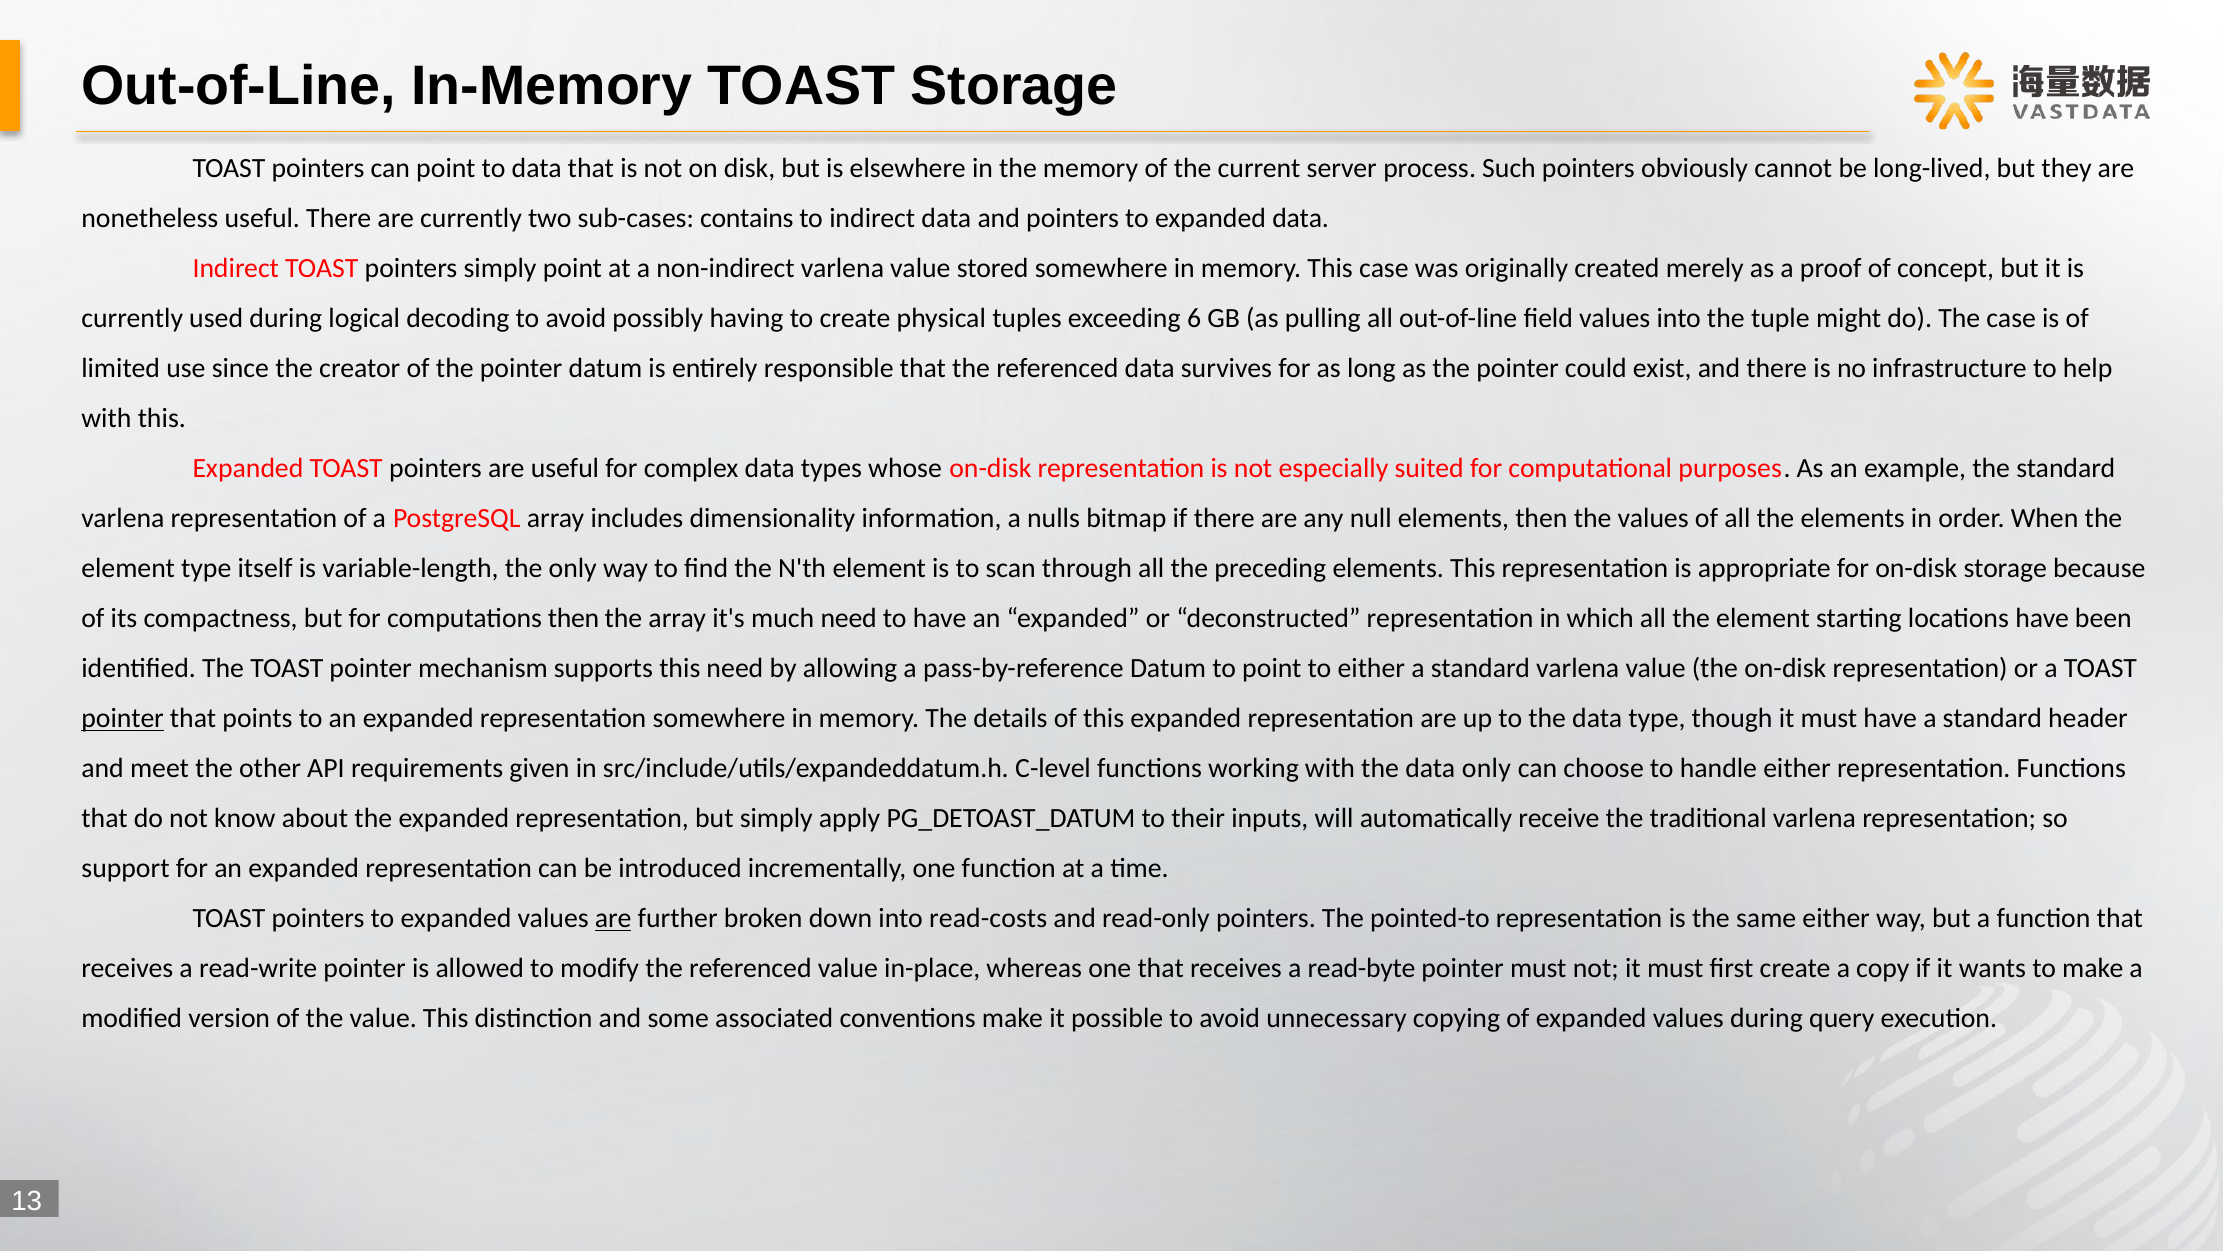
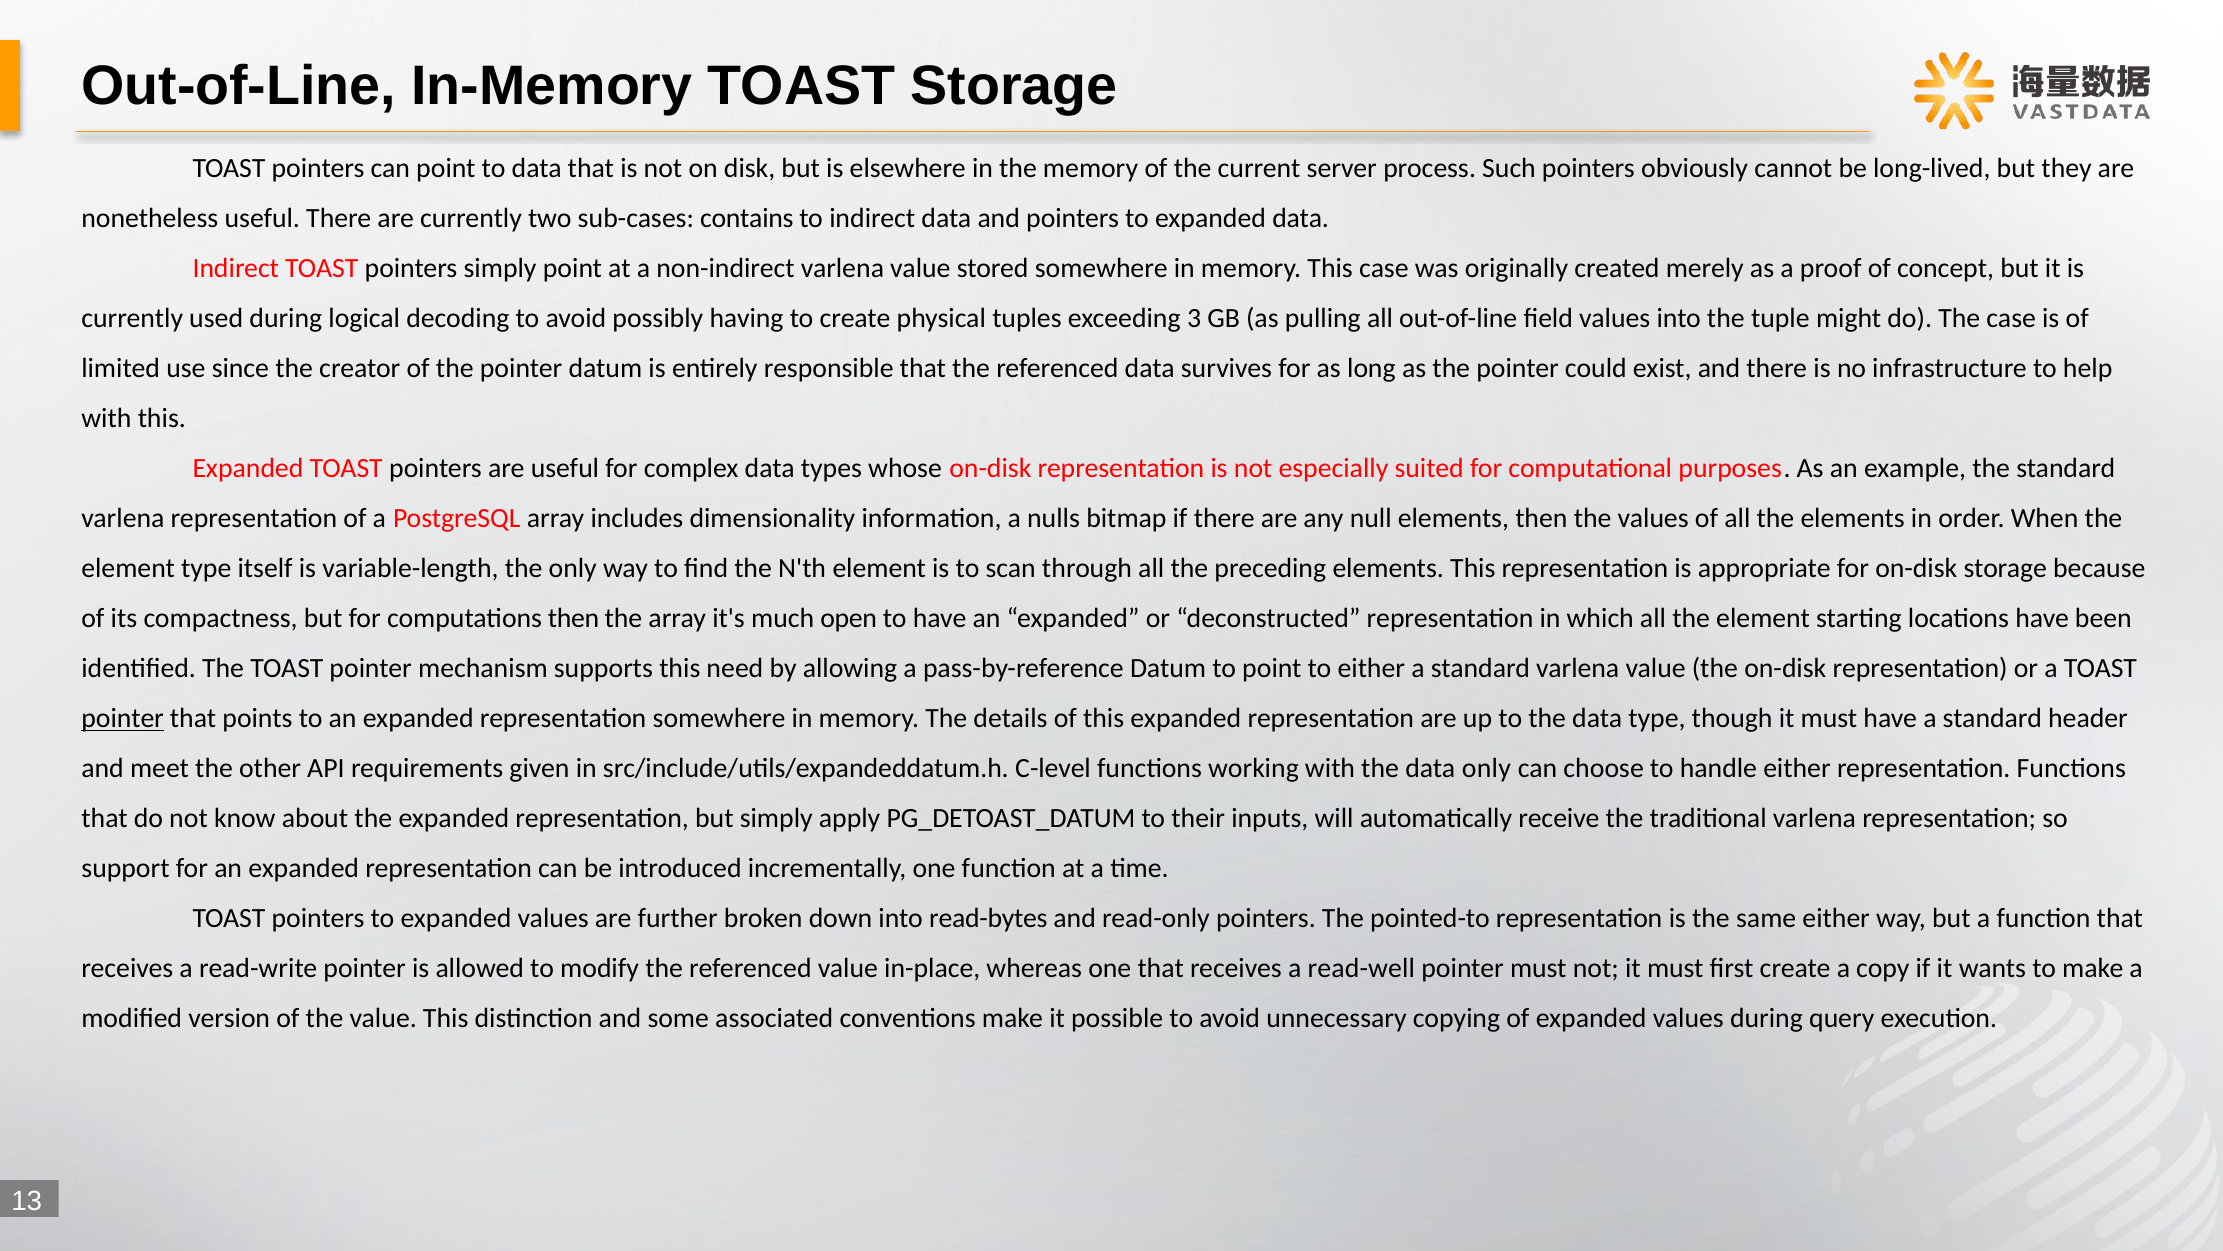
6: 6 -> 3
much need: need -> open
are at (613, 918) underline: present -> none
read-costs: read-costs -> read-bytes
read-byte: read-byte -> read-well
